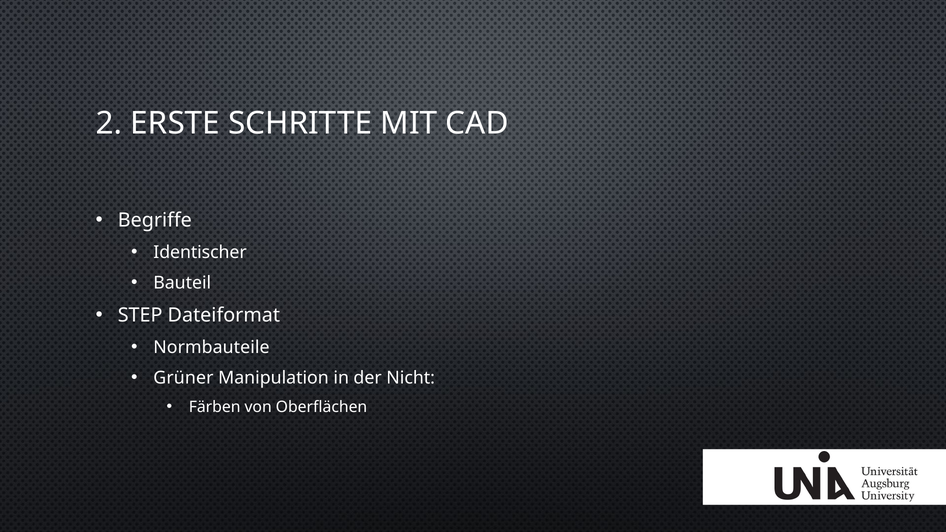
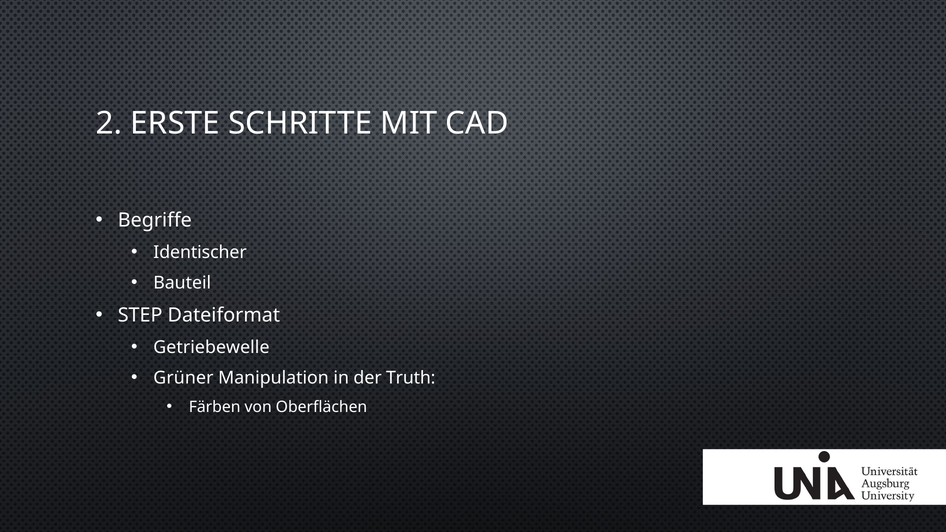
Normbauteile: Normbauteile -> Getriebewelle
Nicht: Nicht -> Truth
